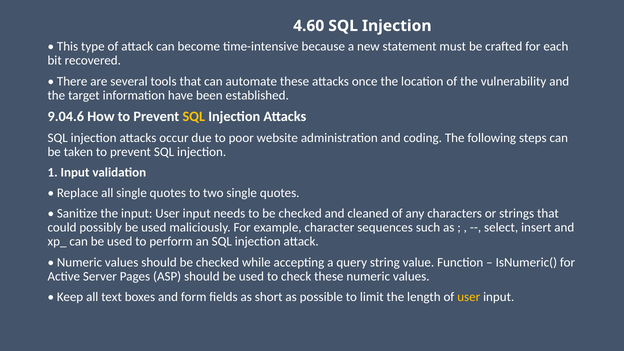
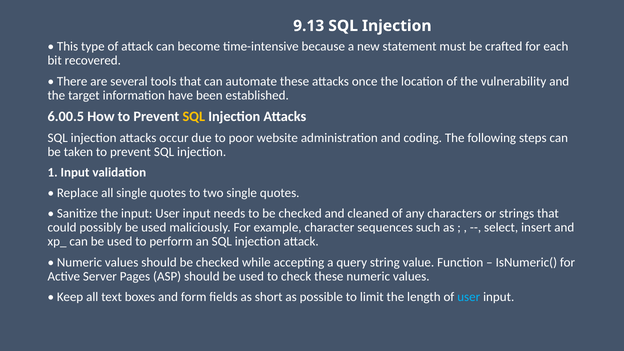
4.60: 4.60 -> 9.13
9.04.6: 9.04.6 -> 6.00.5
user at (469, 297) colour: yellow -> light blue
